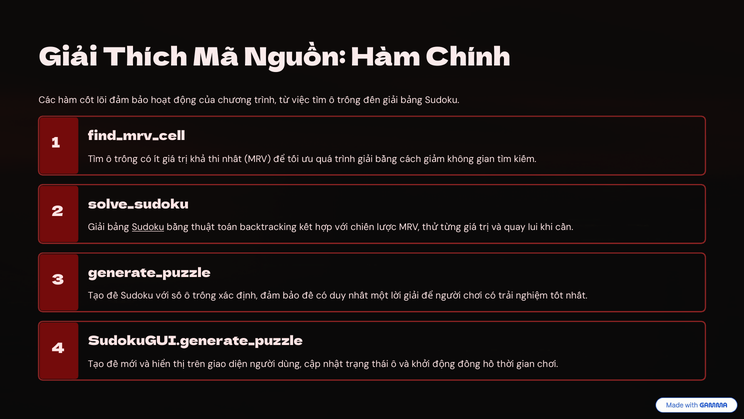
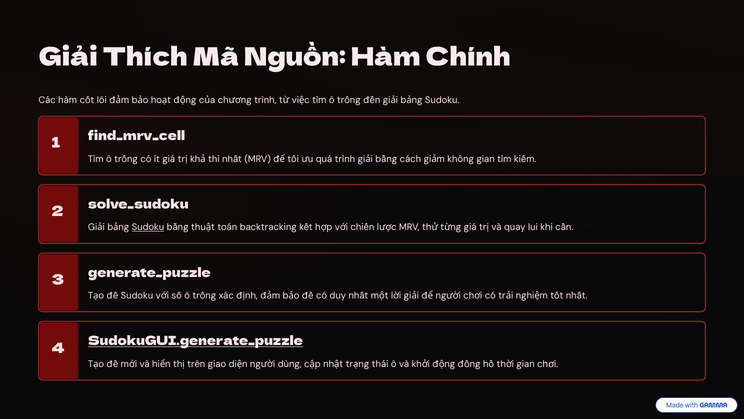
SudokuGUI.generate_puzzle underline: none -> present
